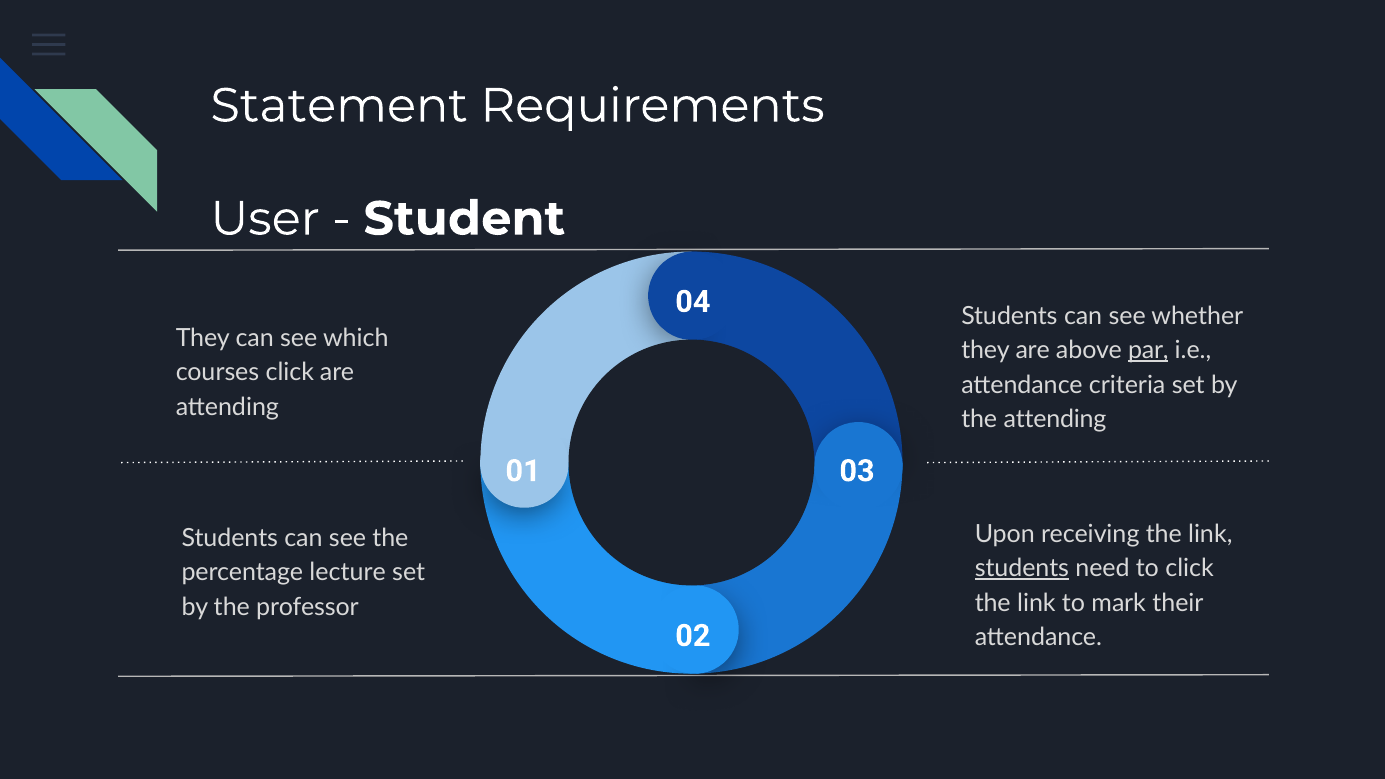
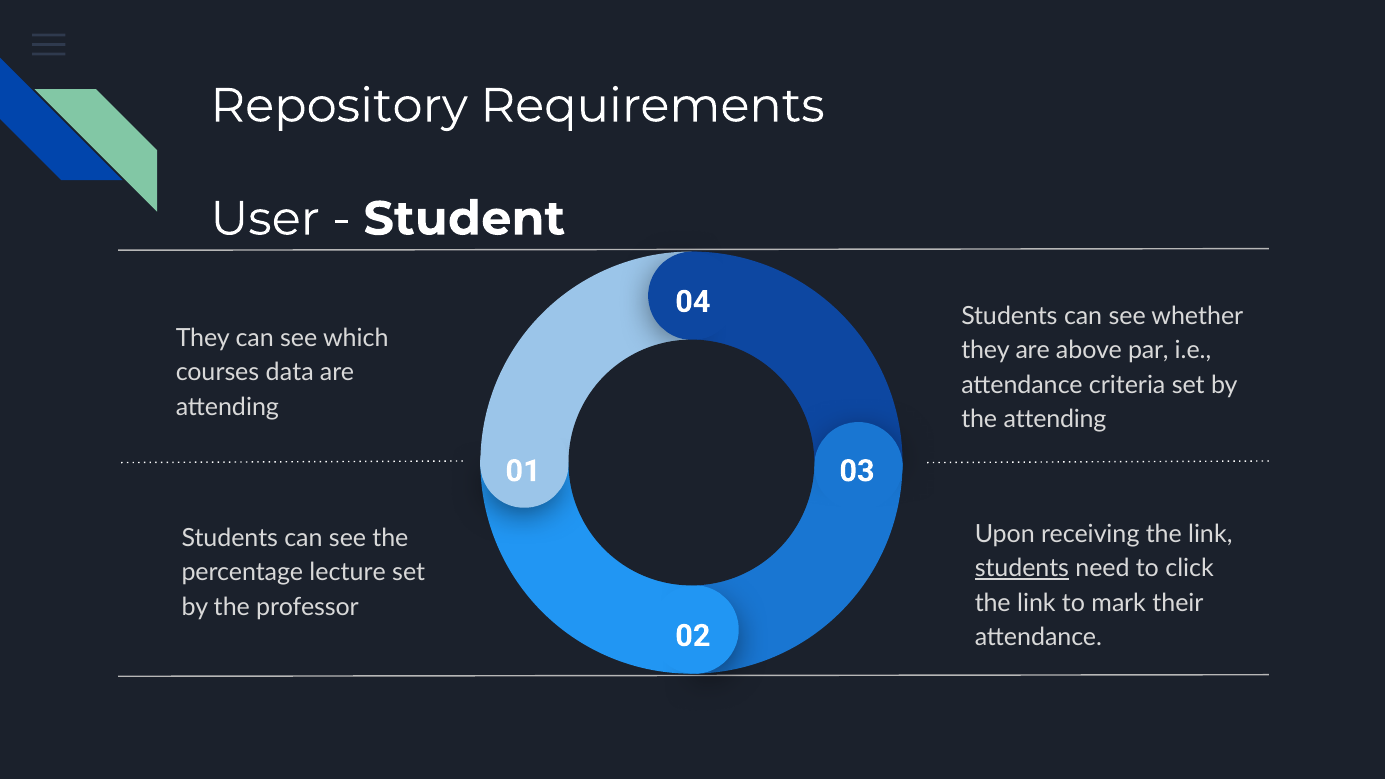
Statement: Statement -> Repository
par underline: present -> none
courses click: click -> data
